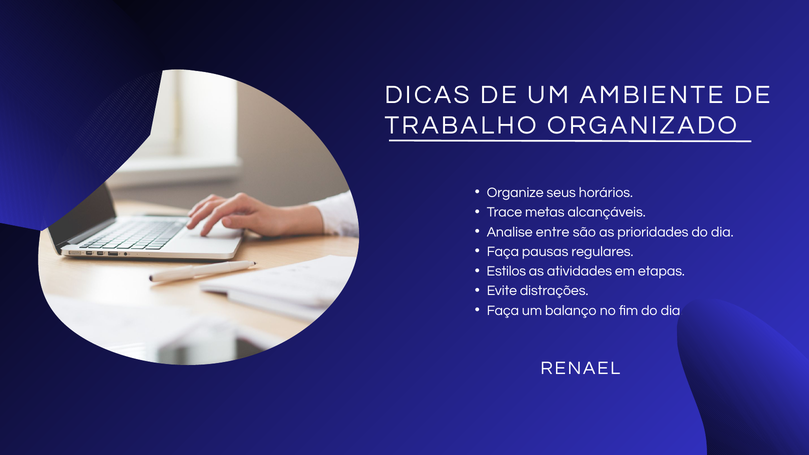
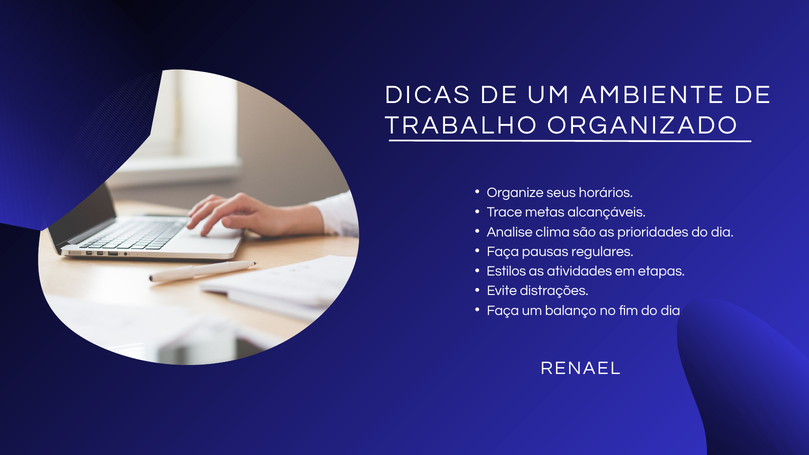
entre: entre -> clima
